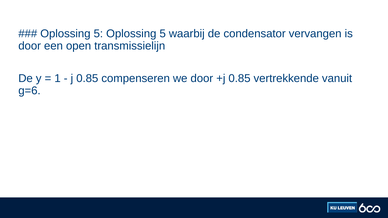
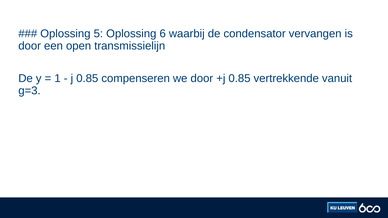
5 Oplossing 5: 5 -> 6
g=6: g=6 -> g=3
